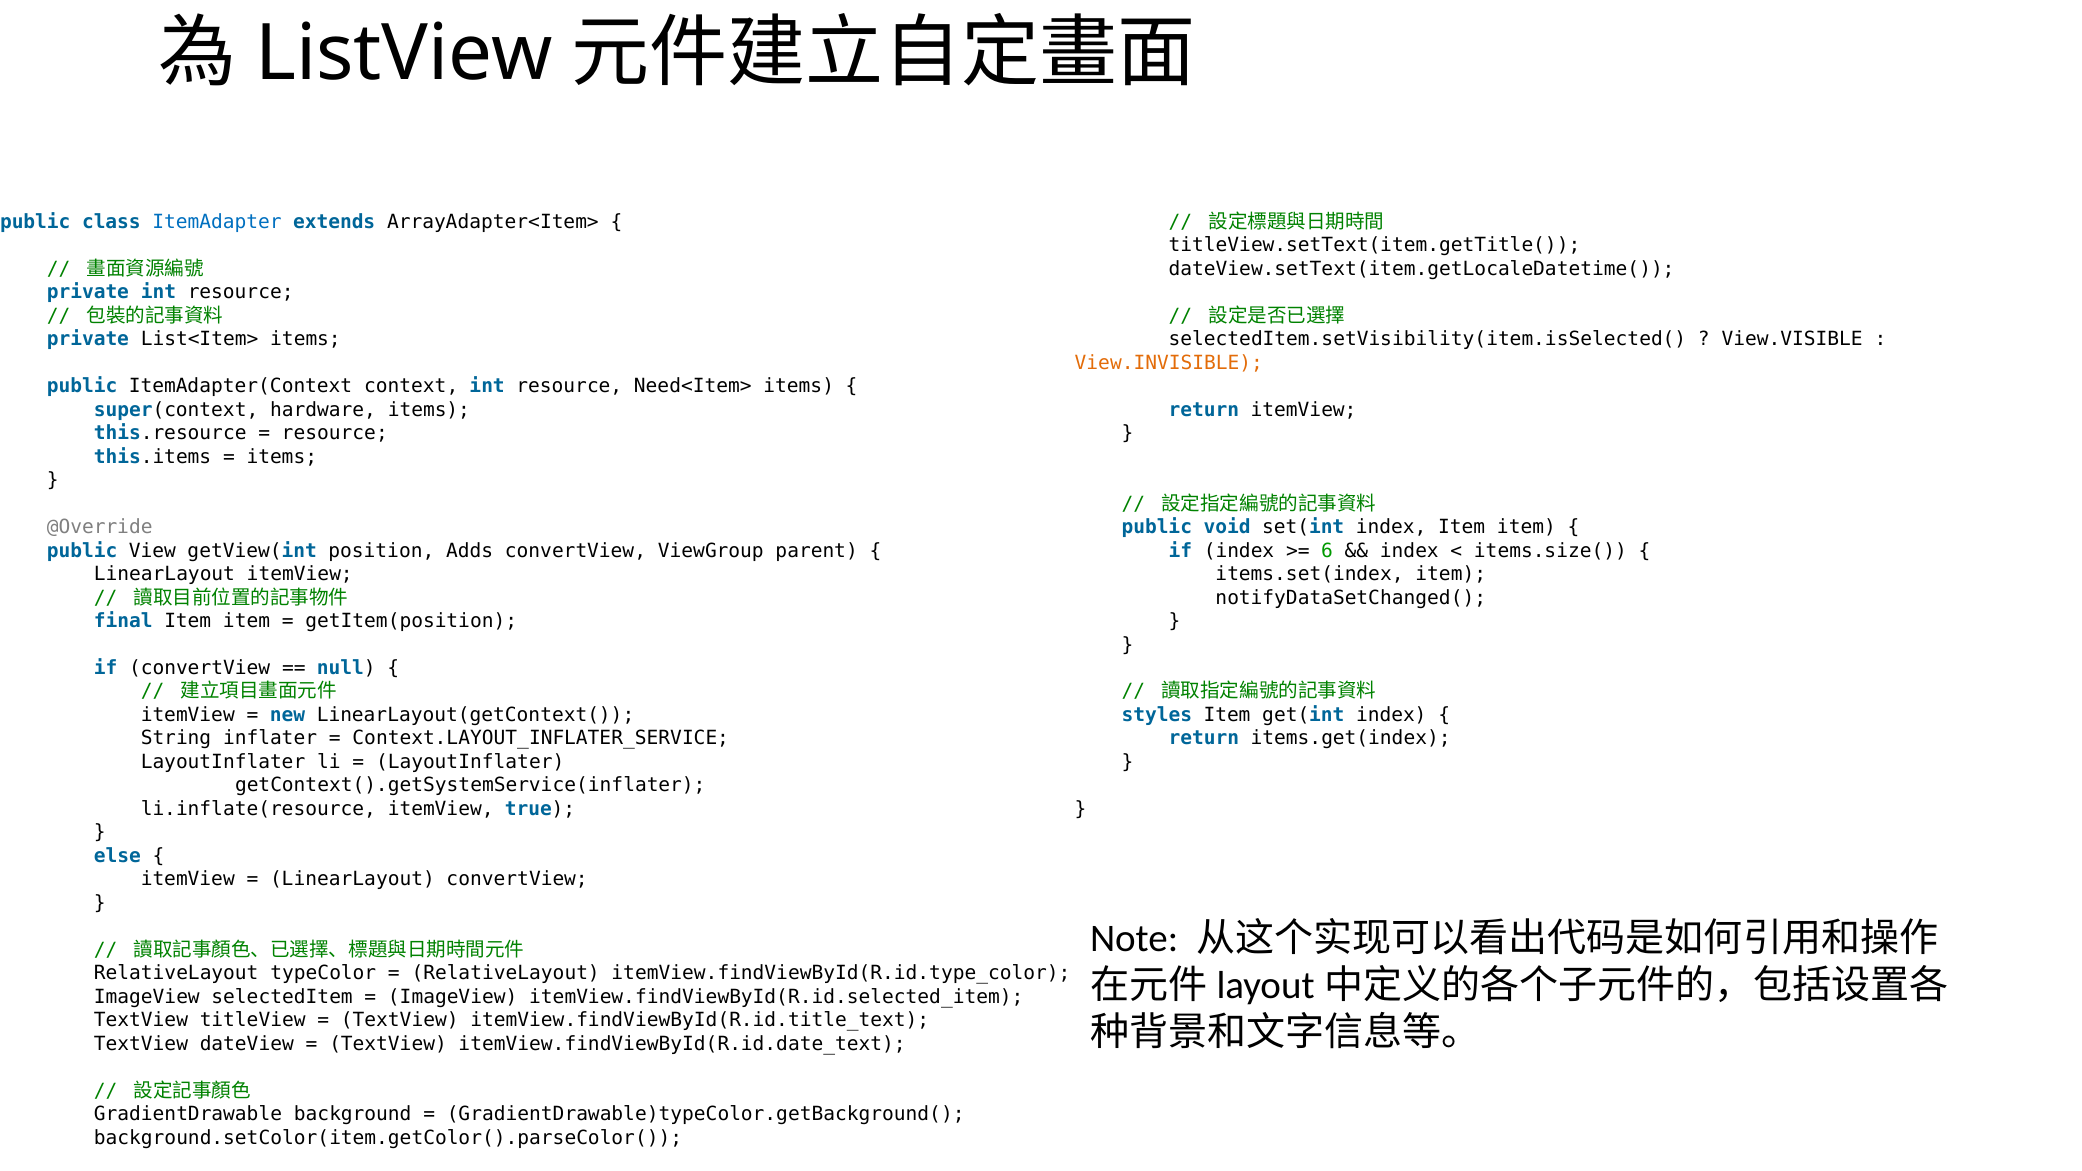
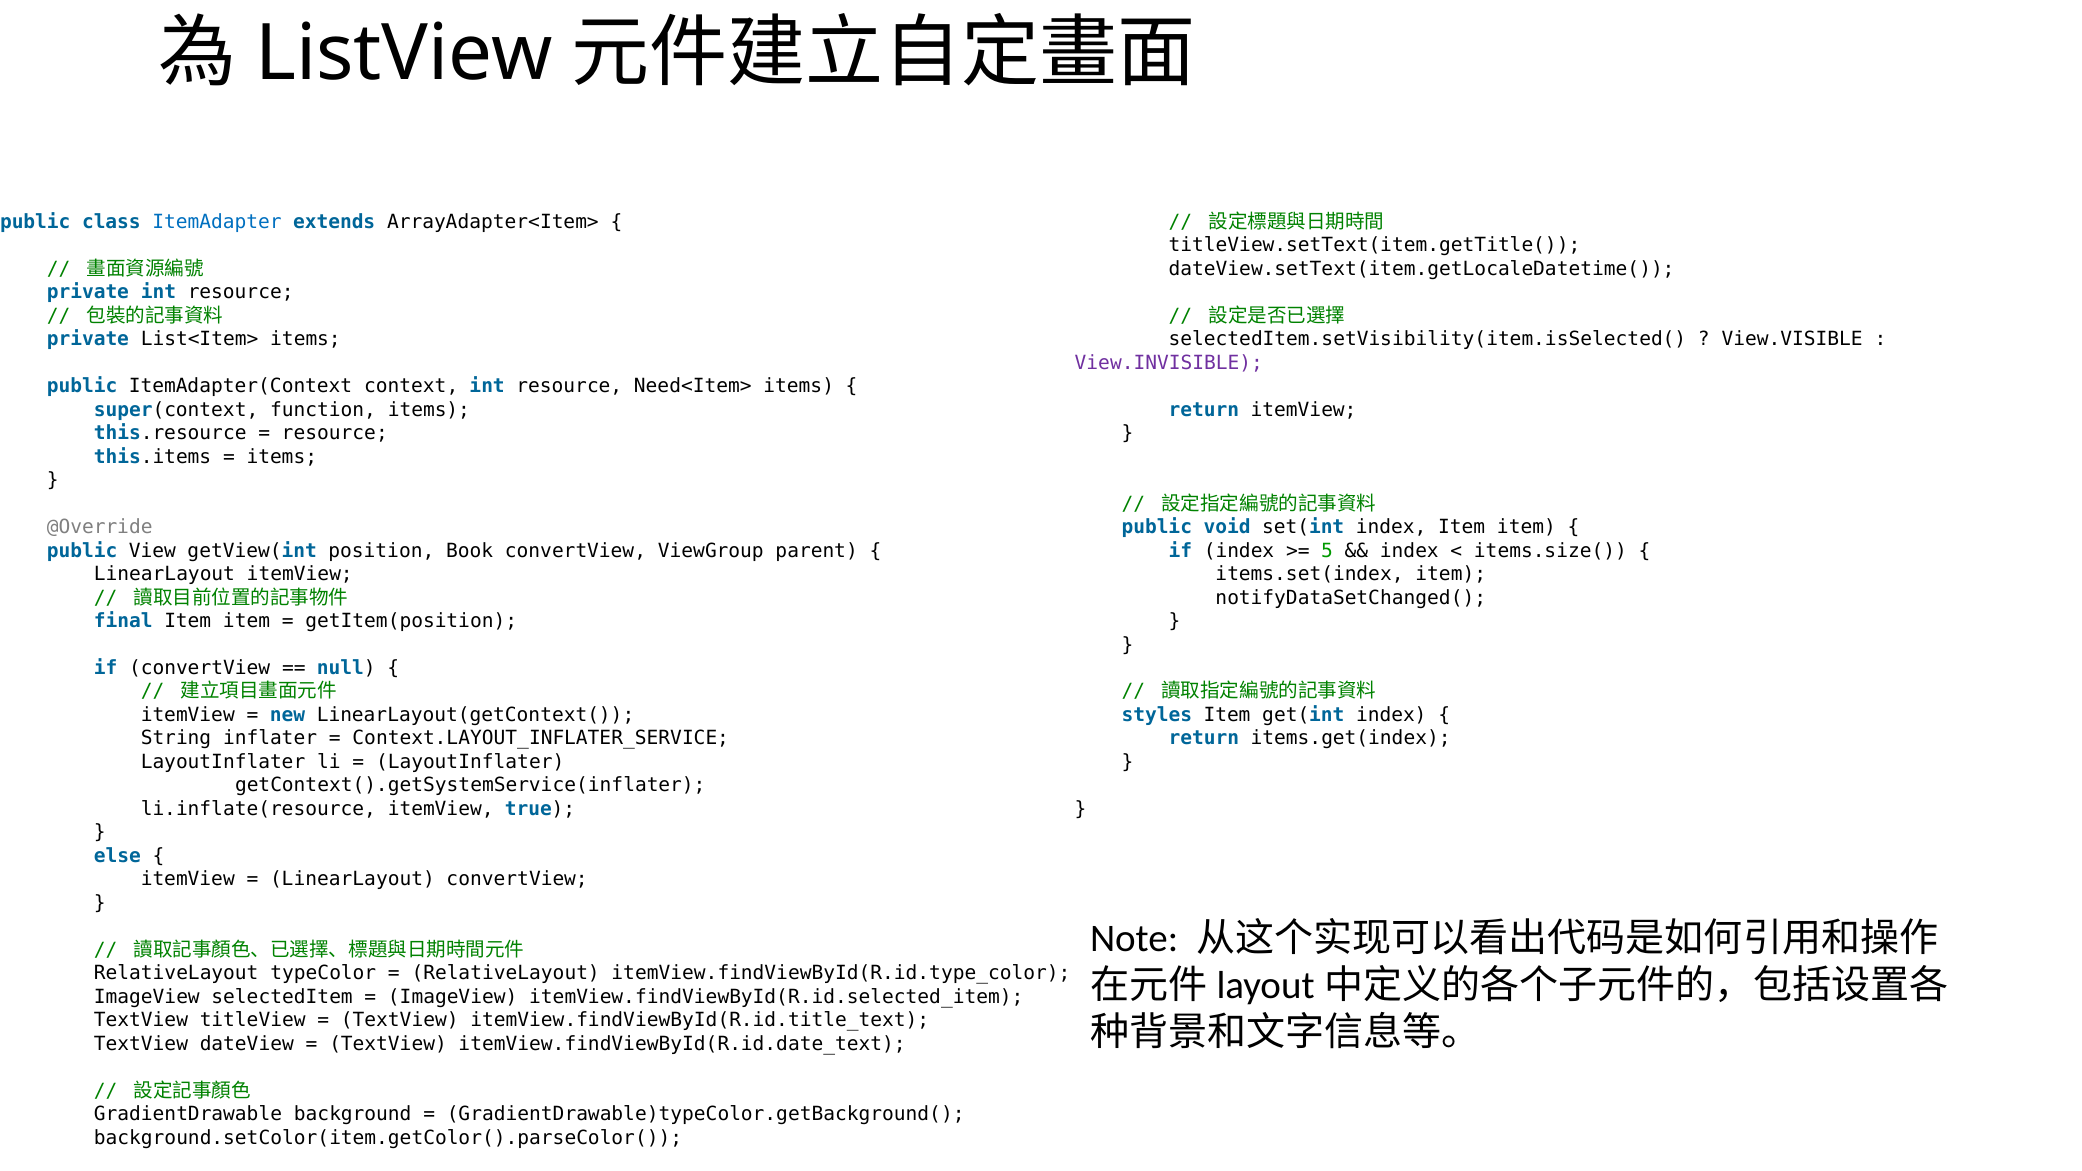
View.INVISIBLE colour: orange -> purple
hardware: hardware -> function
Adds: Adds -> Book
6: 6 -> 5
